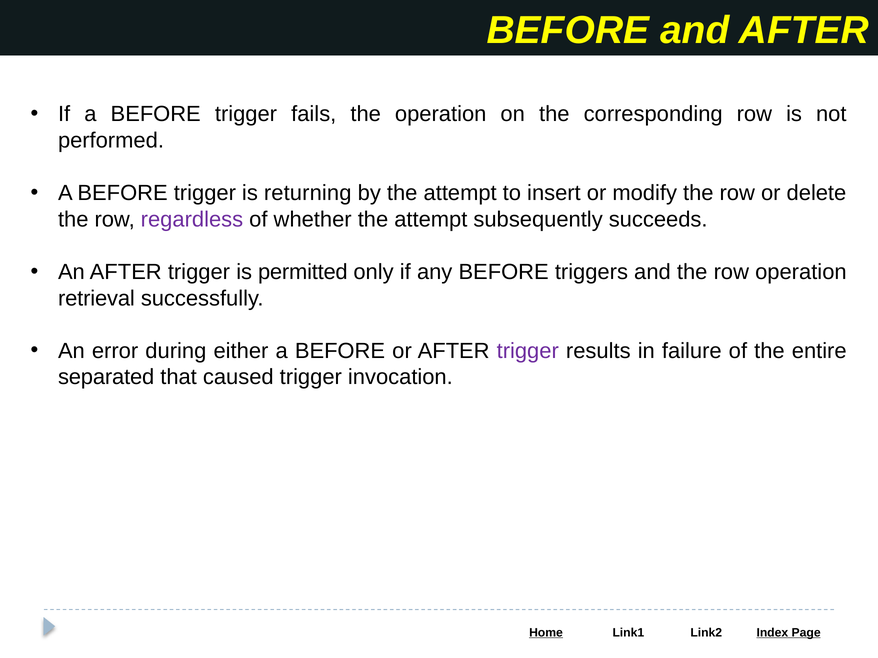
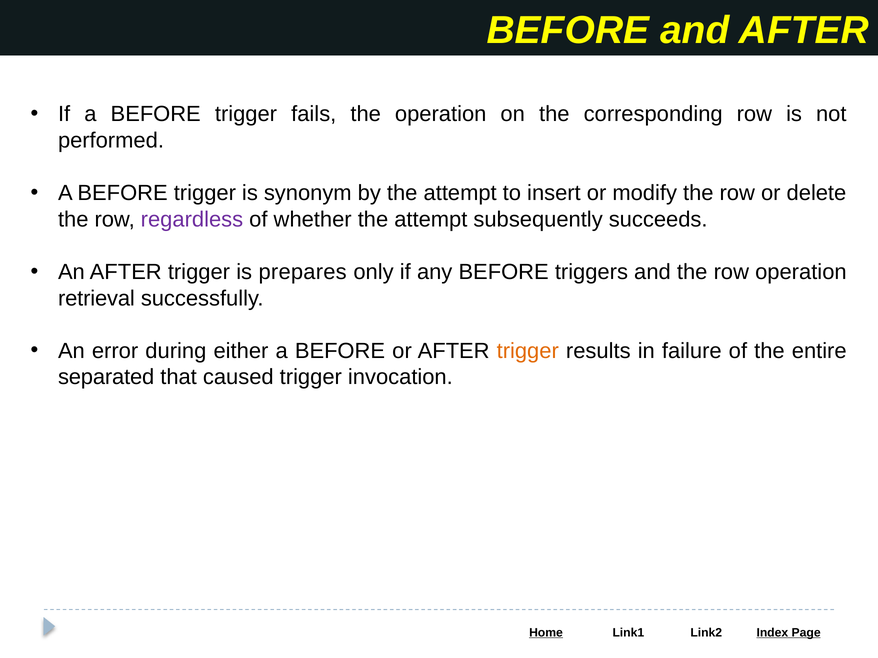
returning: returning -> synonym
permitted: permitted -> prepares
trigger at (528, 351) colour: purple -> orange
